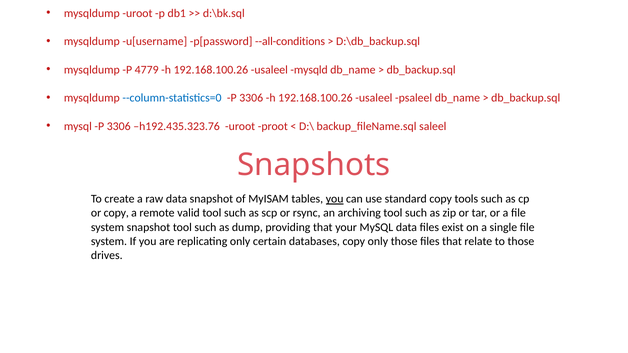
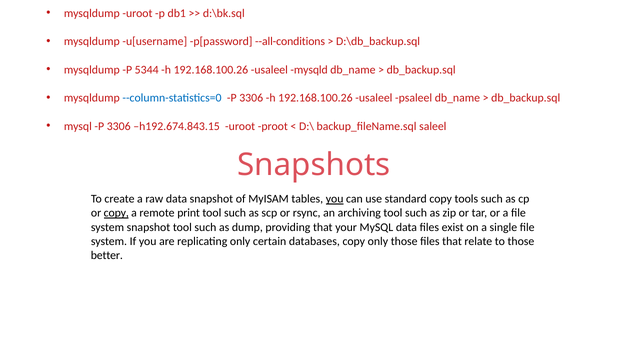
4779: 4779 -> 5344
h192.435.323.76: h192.435.323.76 -> h192.674.843.15
copy at (116, 213) underline: none -> present
valid: valid -> print
drives: drives -> better
